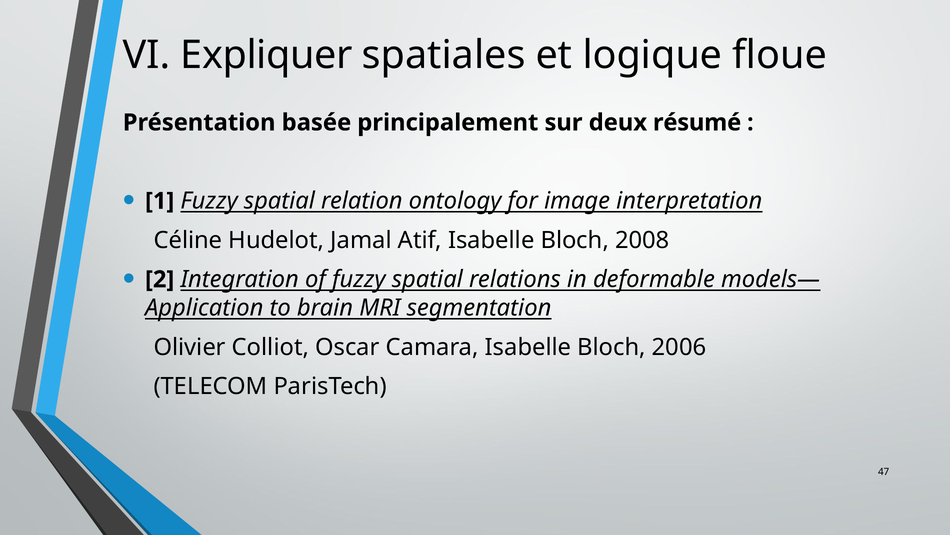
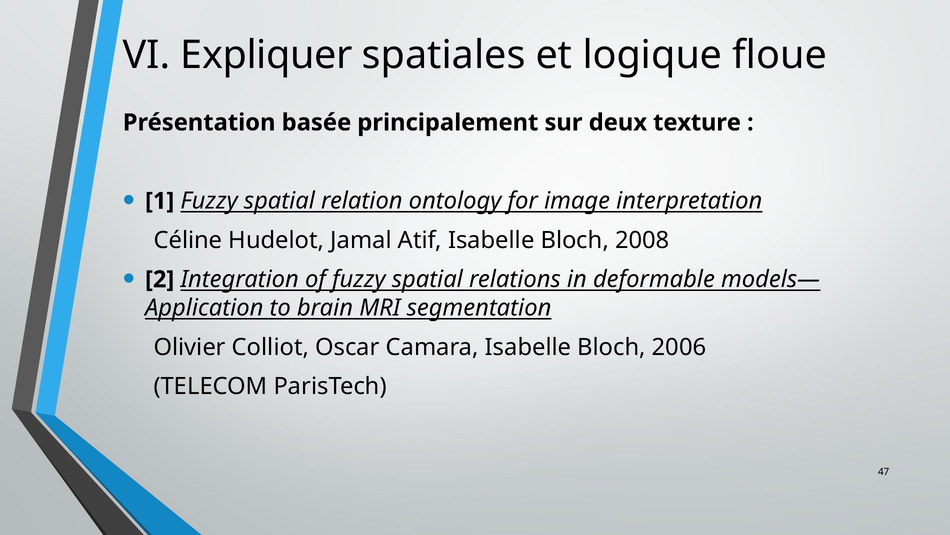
résumé: résumé -> texture
